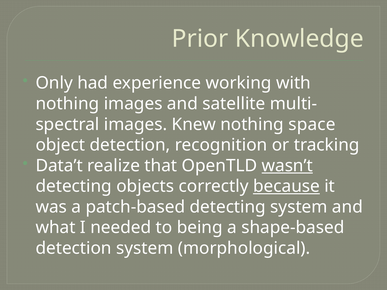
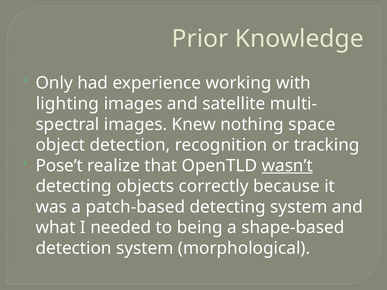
nothing at (67, 104): nothing -> lighting
Data’t: Data’t -> Pose’t
because underline: present -> none
